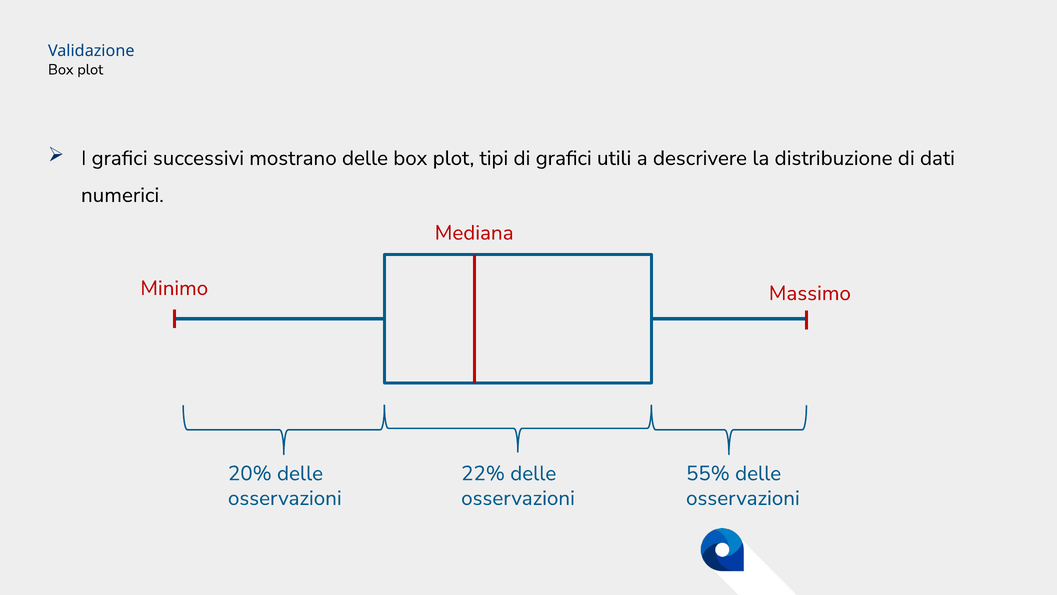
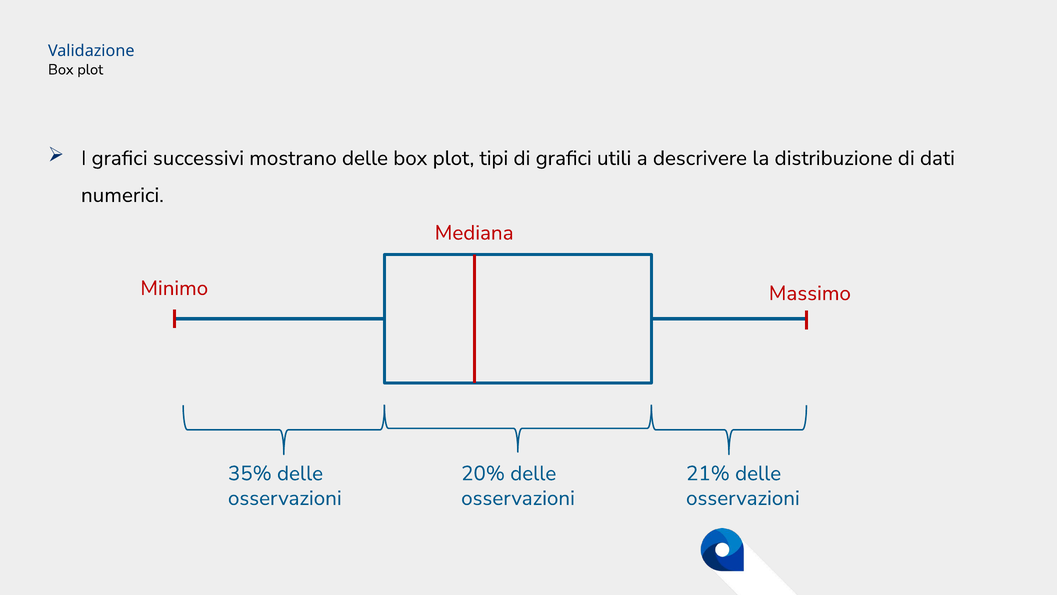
20%: 20% -> 35%
22%: 22% -> 20%
55%: 55% -> 21%
